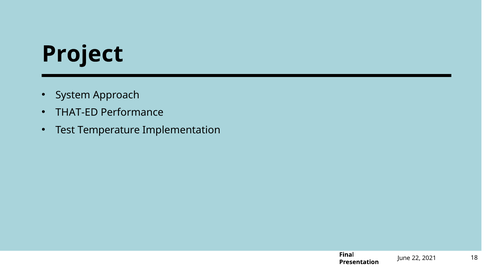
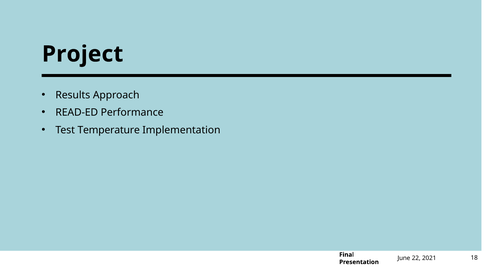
System: System -> Results
THAT-ED: THAT-ED -> READ-ED
